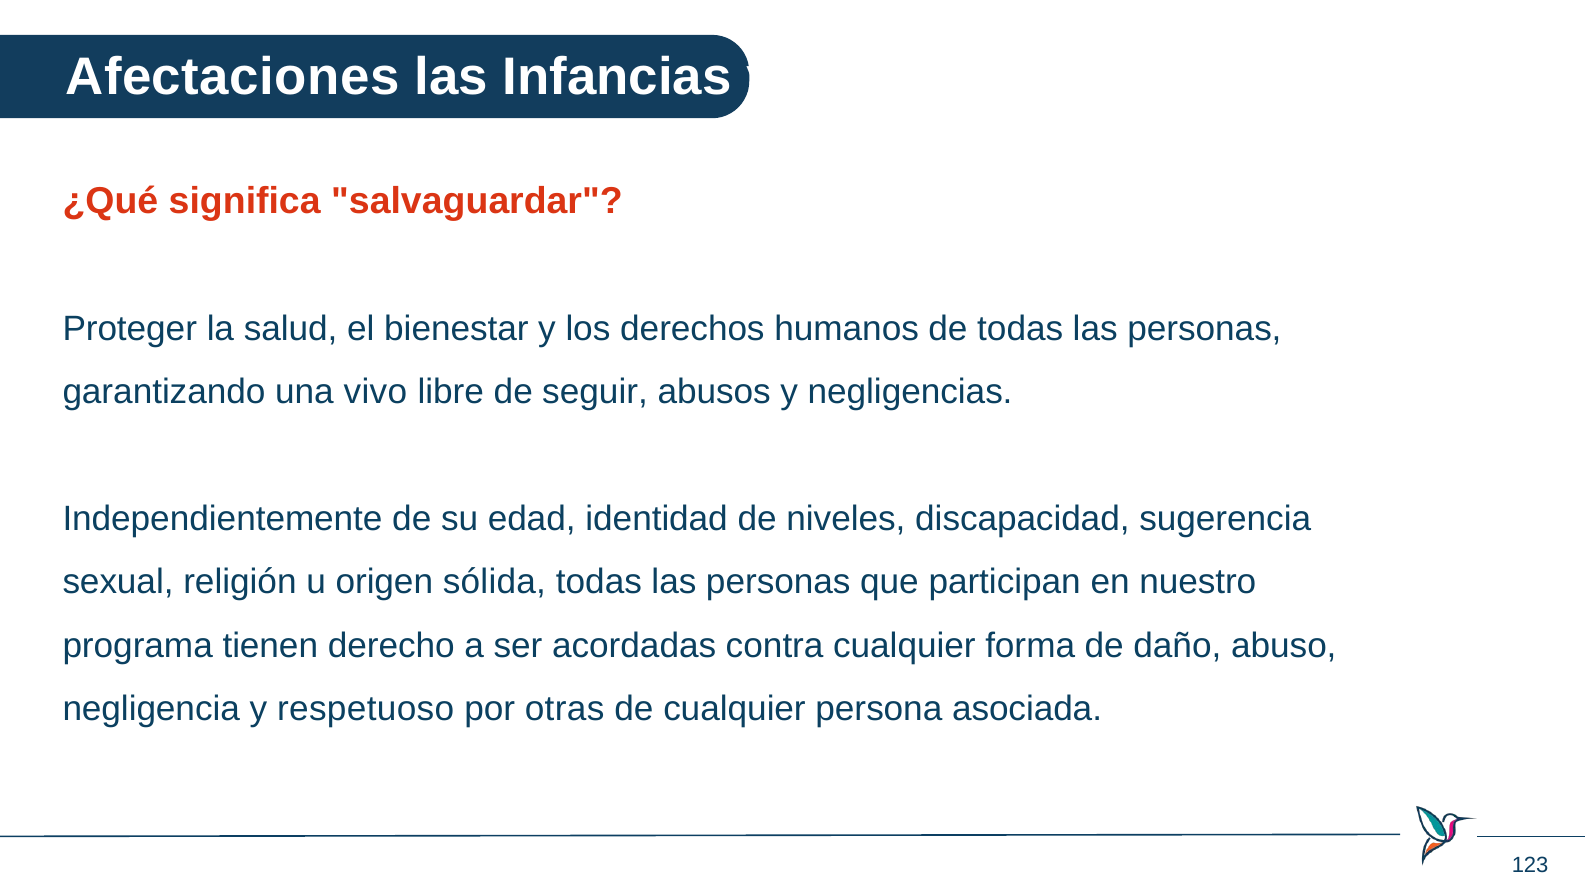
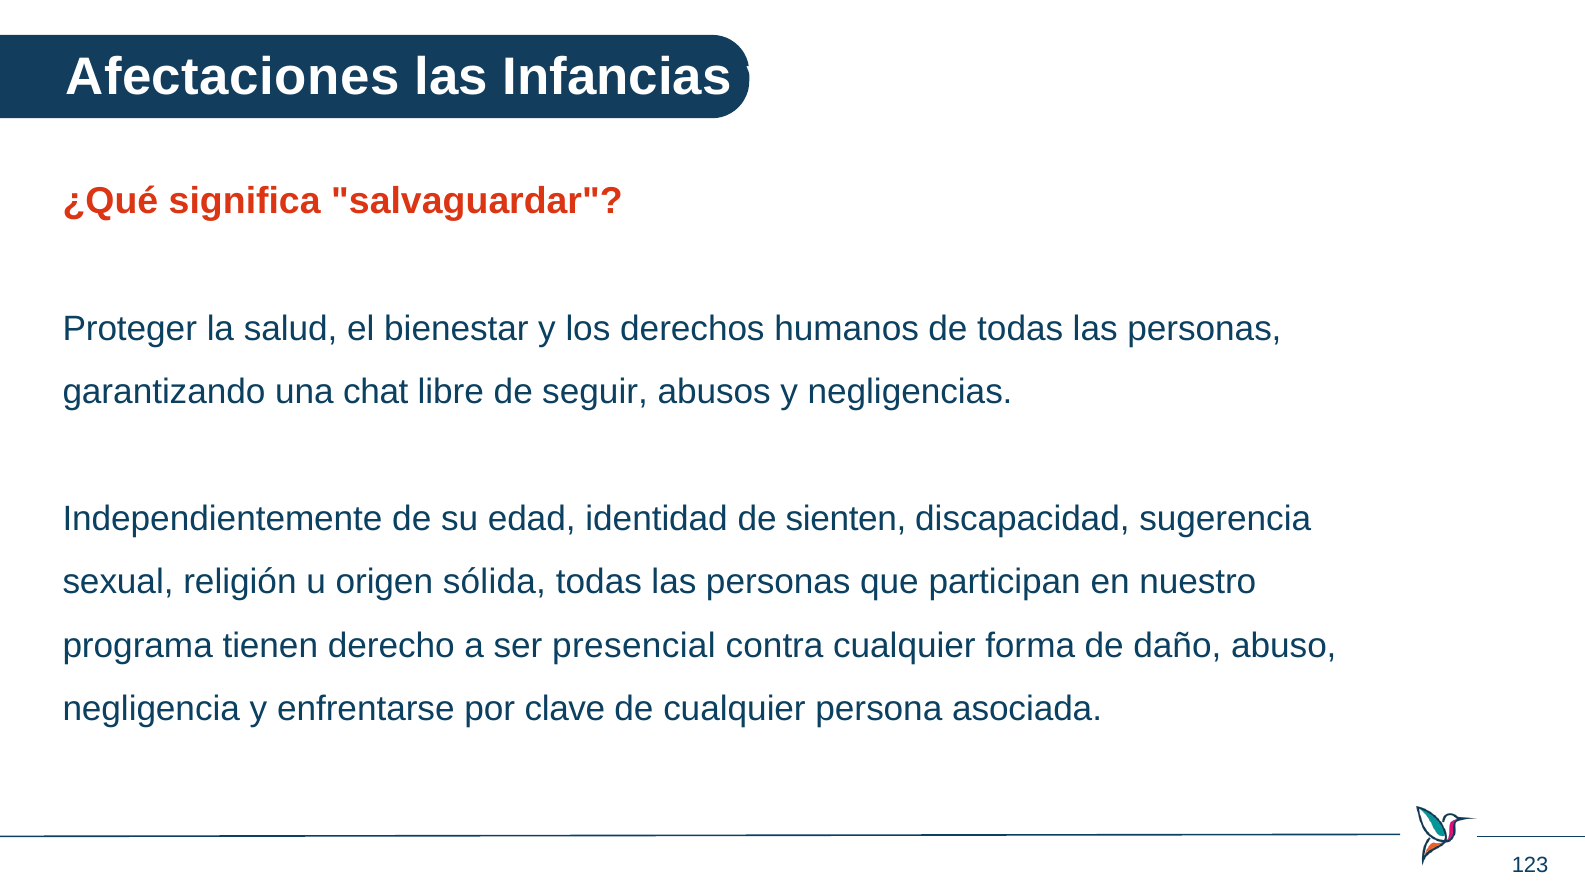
vivo: vivo -> chat
niveles: niveles -> sienten
acordadas: acordadas -> presencial
respetuoso: respetuoso -> enfrentarse
otras: otras -> clave
